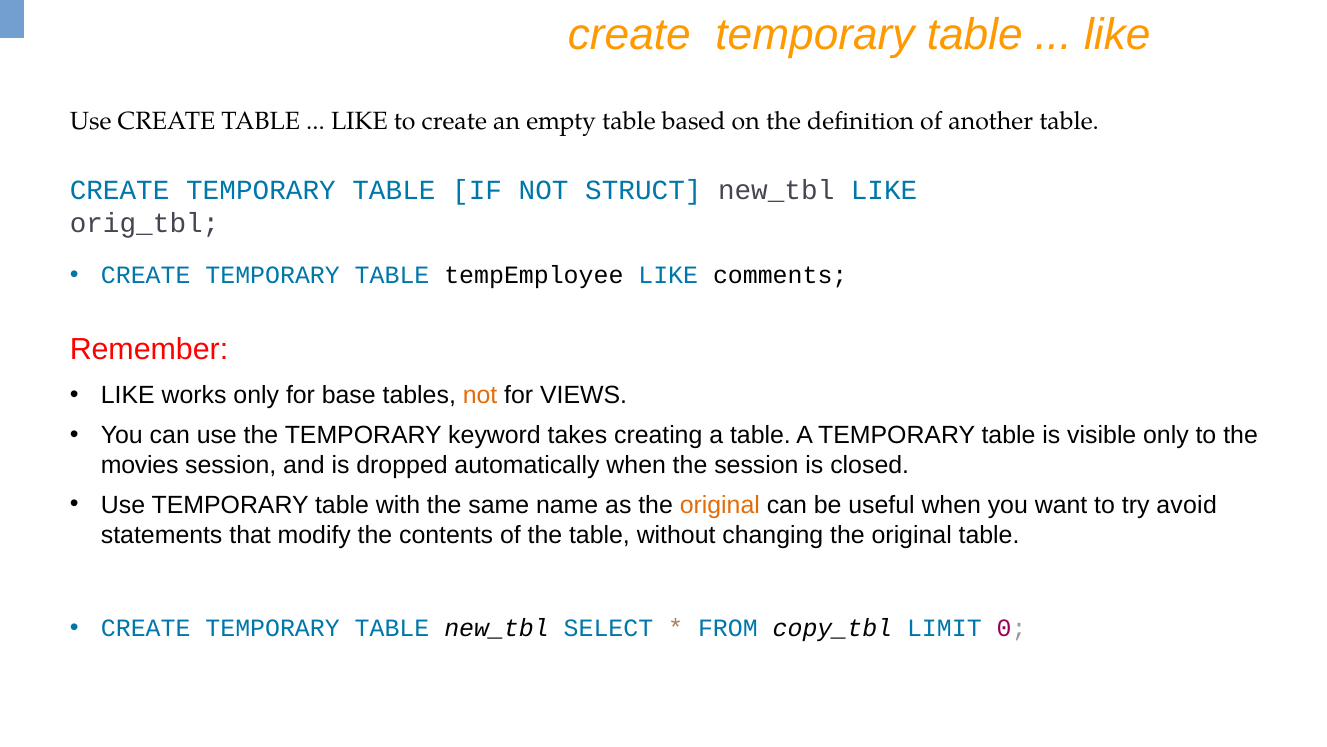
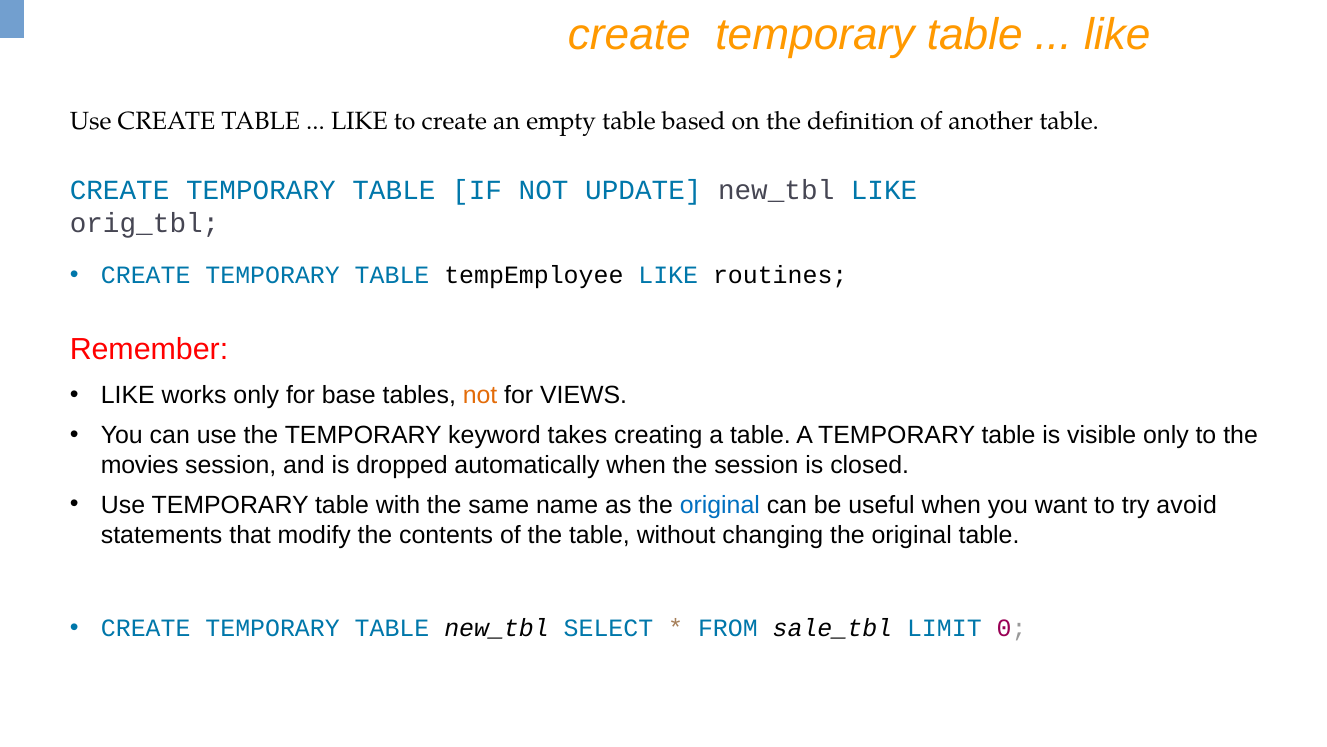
STRUCT: STRUCT -> UPDATE
comments: comments -> routines
original at (720, 505) colour: orange -> blue
copy_tbl: copy_tbl -> sale_tbl
